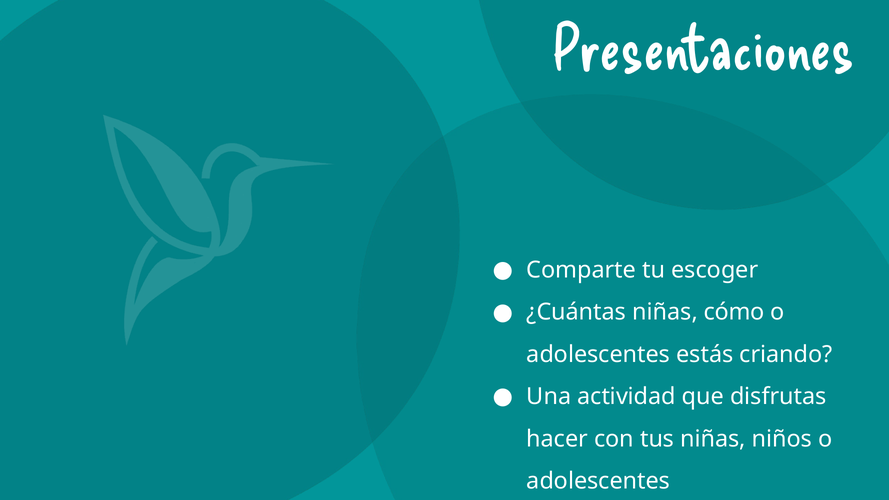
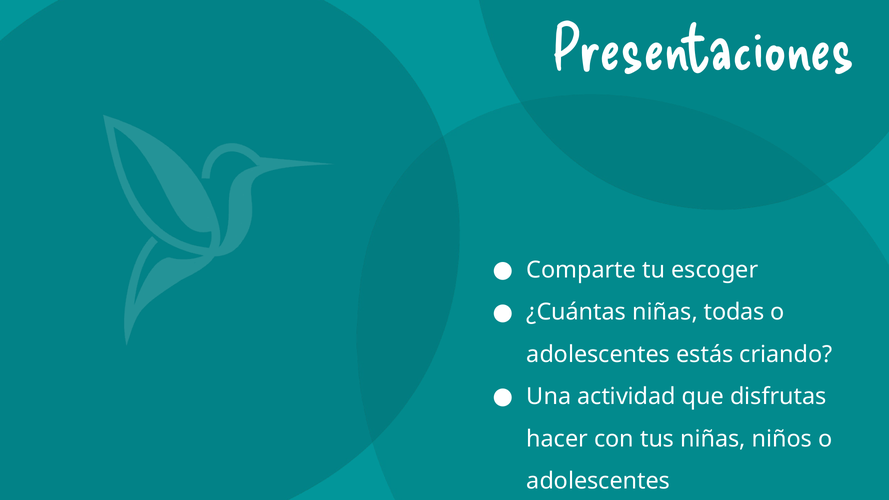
cómo: cómo -> todas
